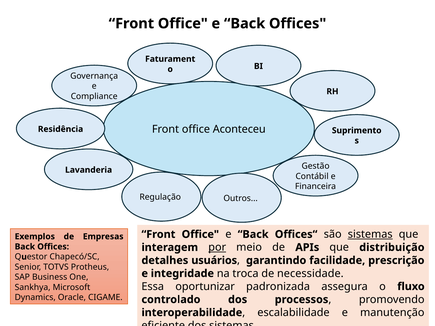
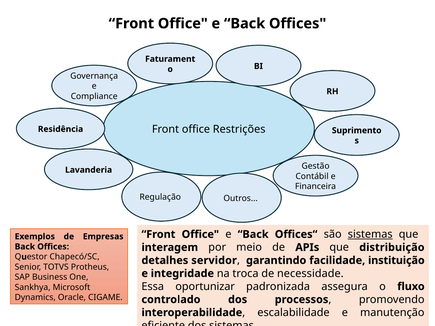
Aconteceu: Aconteceu -> Restrições
por underline: present -> none
usuários: usuários -> servidor
prescrição: prescrição -> instituição
